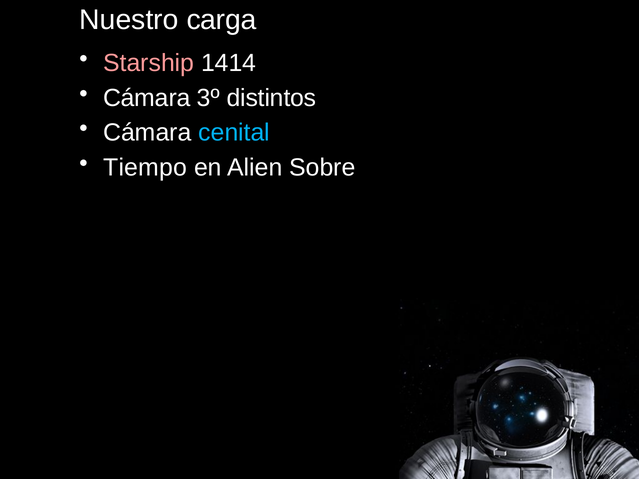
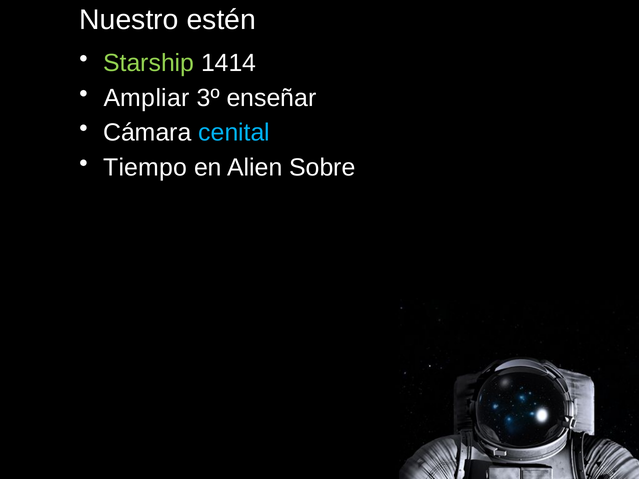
carga: carga -> estén
Starship colour: pink -> light green
Cámara at (147, 98): Cámara -> Ampliar
distintos: distintos -> enseñar
